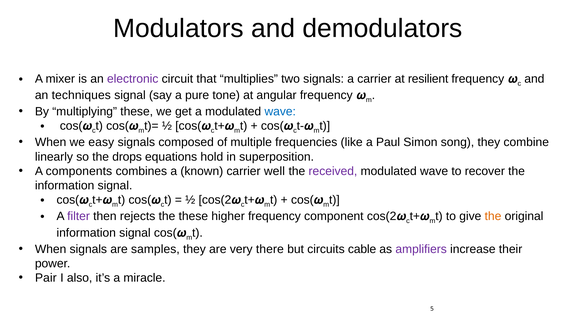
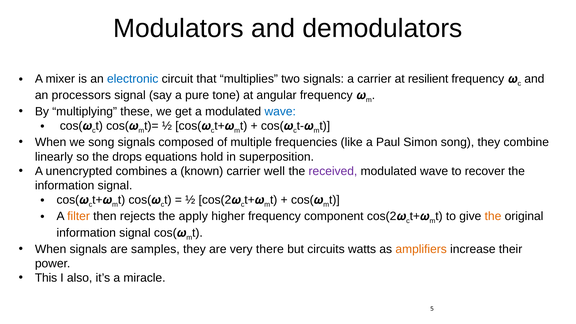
electronic colour: purple -> blue
techniques: techniques -> processors
we easy: easy -> song
components: components -> unencrypted
filter colour: purple -> orange
the these: these -> apply
cable: cable -> watts
amplifiers colour: purple -> orange
Pair: Pair -> This
